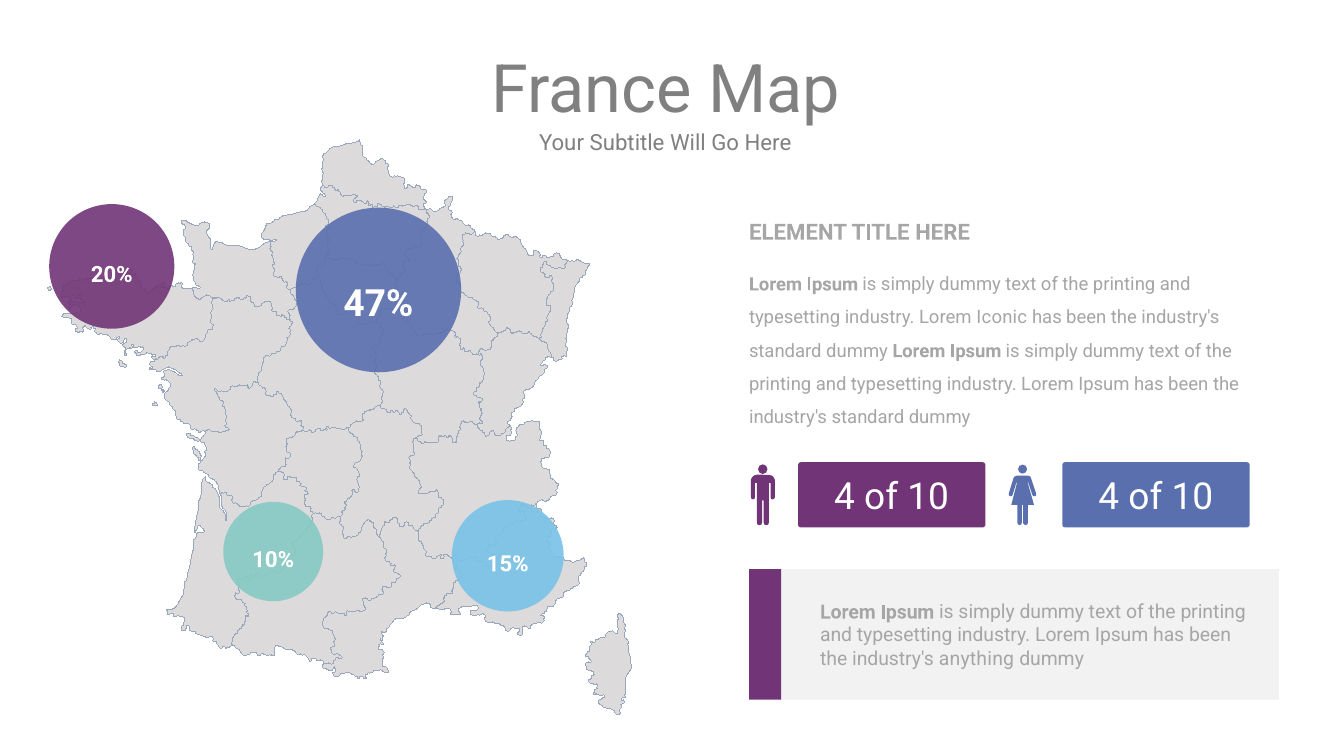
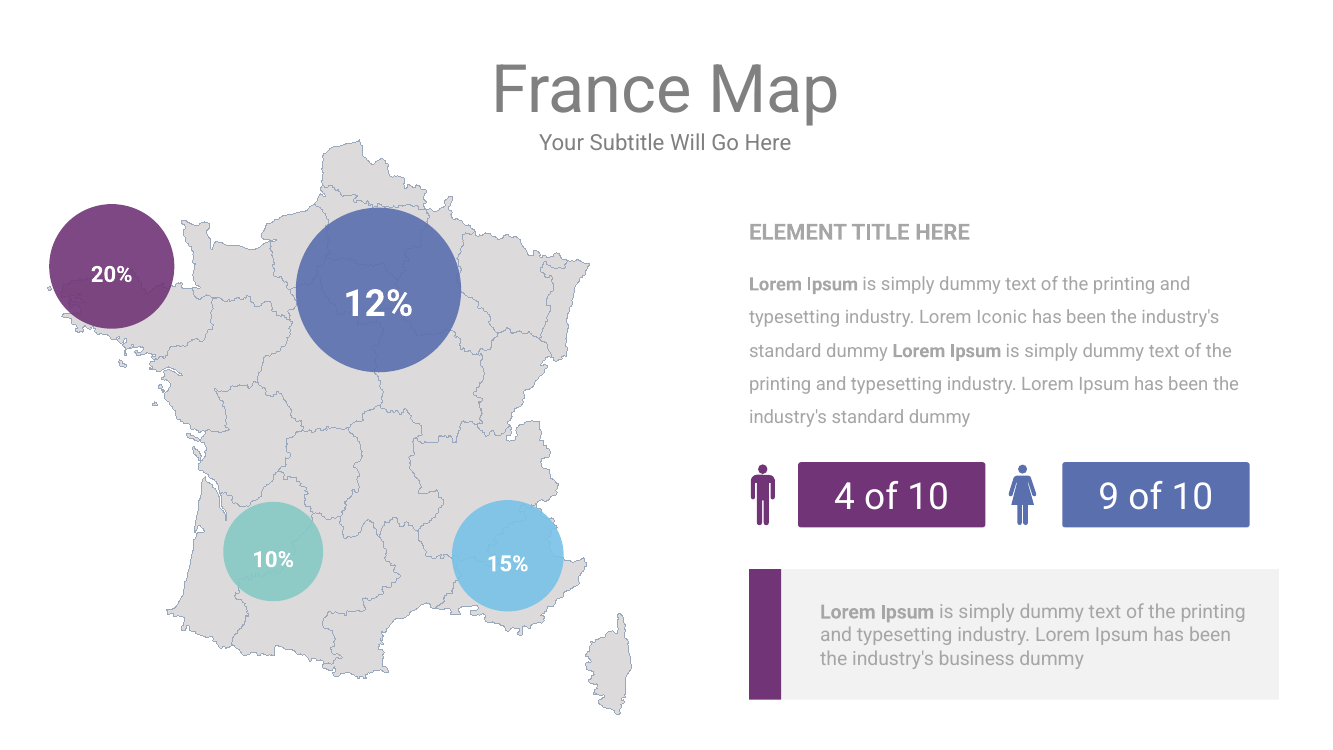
47%: 47% -> 12%
10 4: 4 -> 9
anything: anything -> business
